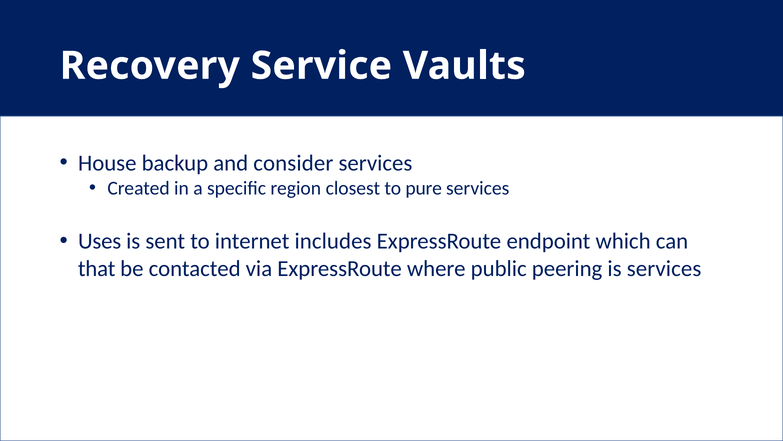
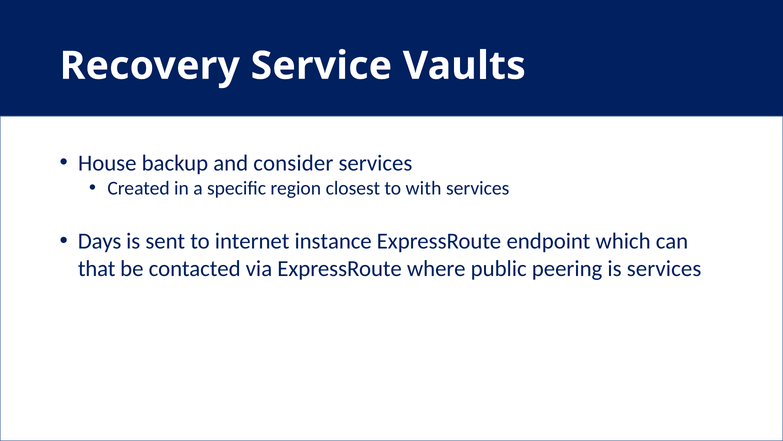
pure: pure -> with
Uses: Uses -> Days
includes: includes -> instance
